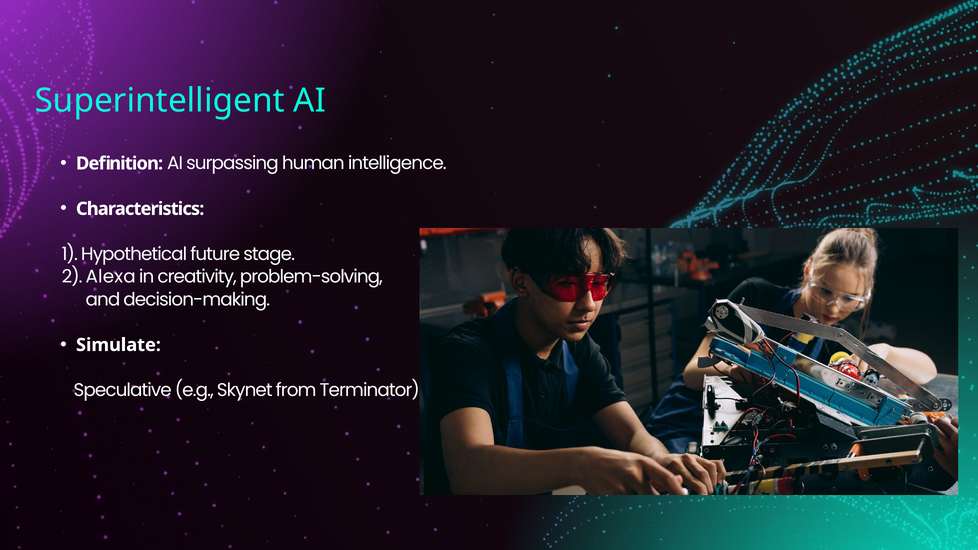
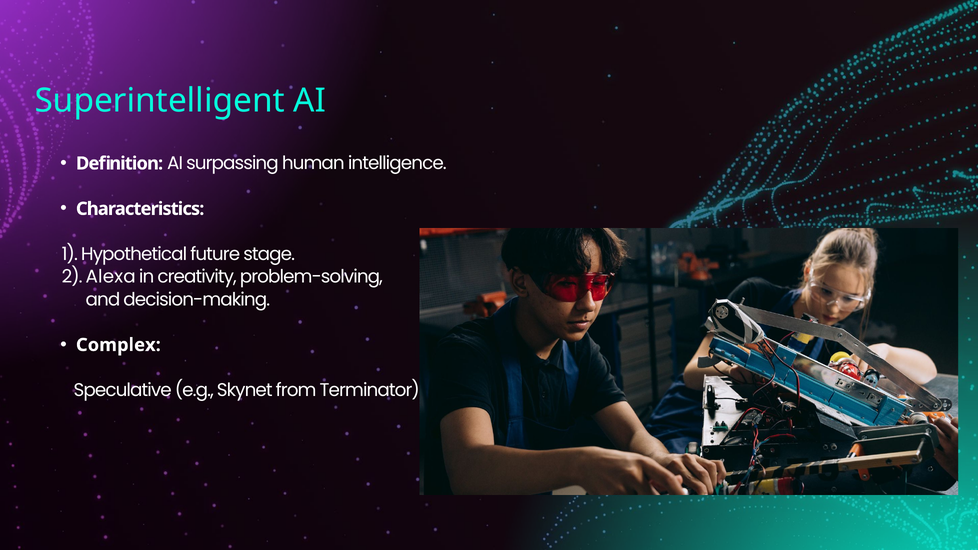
Simulate: Simulate -> Complex
